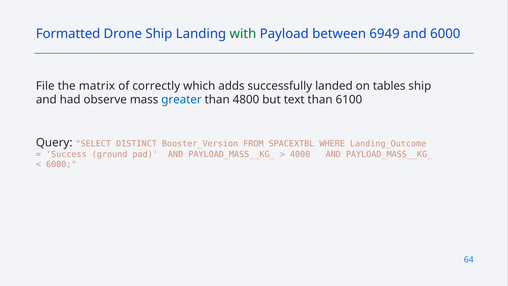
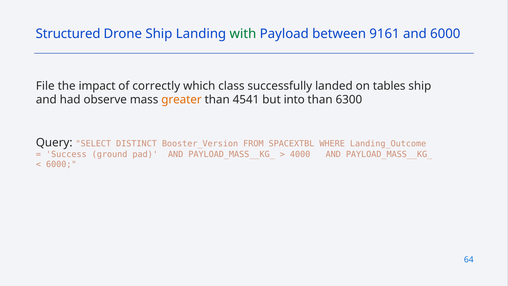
Formatted: Formatted -> Structured
6949: 6949 -> 9161
matrix: matrix -> impact
adds: adds -> class
greater colour: blue -> orange
4800: 4800 -> 4541
text: text -> into
6100: 6100 -> 6300
